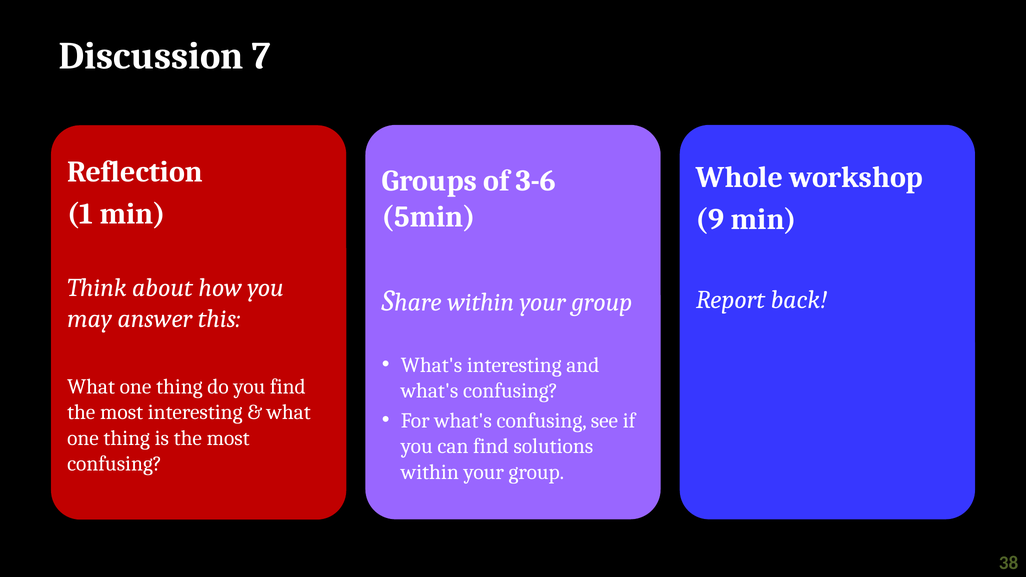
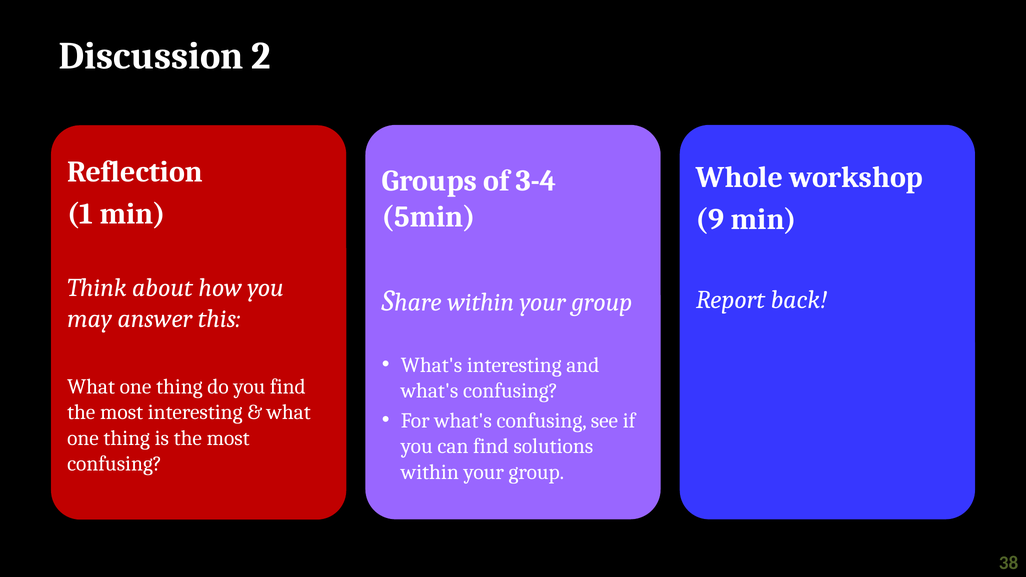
7: 7 -> 2
3-6: 3-6 -> 3-4
